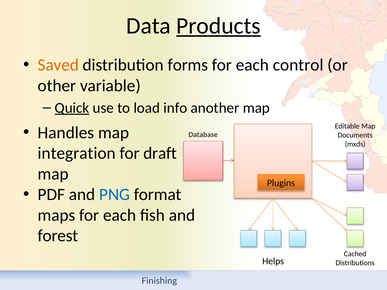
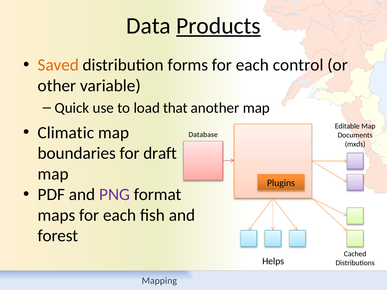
Quick underline: present -> none
info: info -> that
Handles: Handles -> Climatic
integration: integration -> boundaries
PNG colour: blue -> purple
Finishing: Finishing -> Mapping
